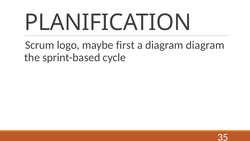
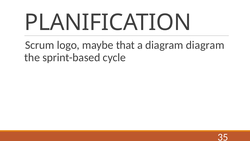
first: first -> that
